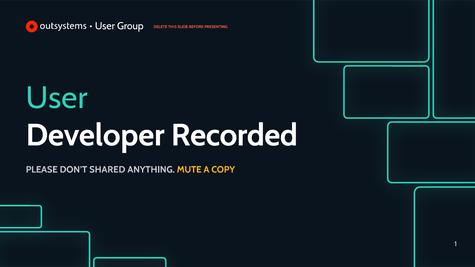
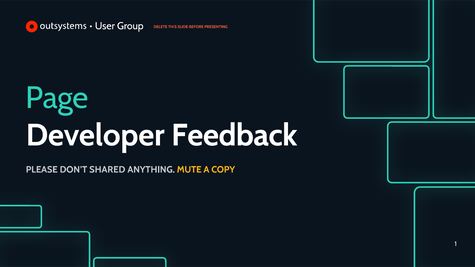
User: User -> Page
Recorded: Recorded -> Feedback
